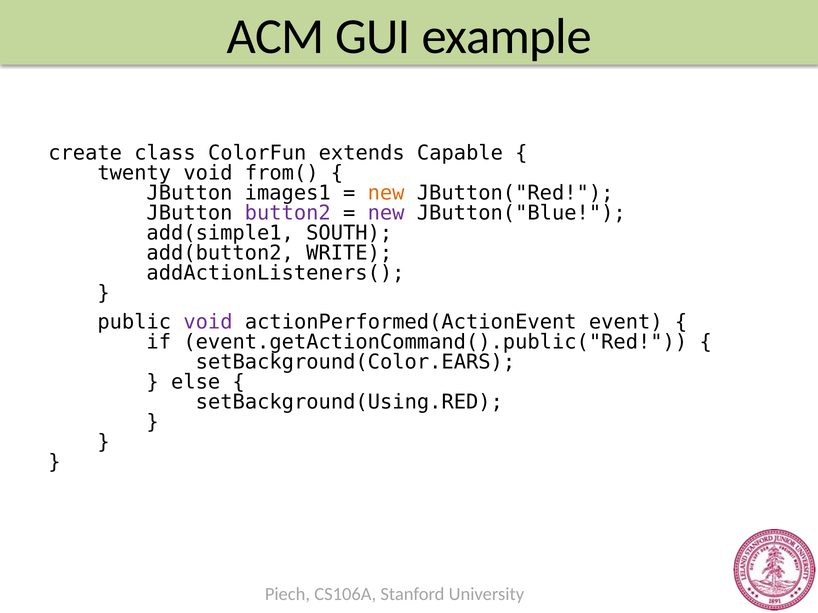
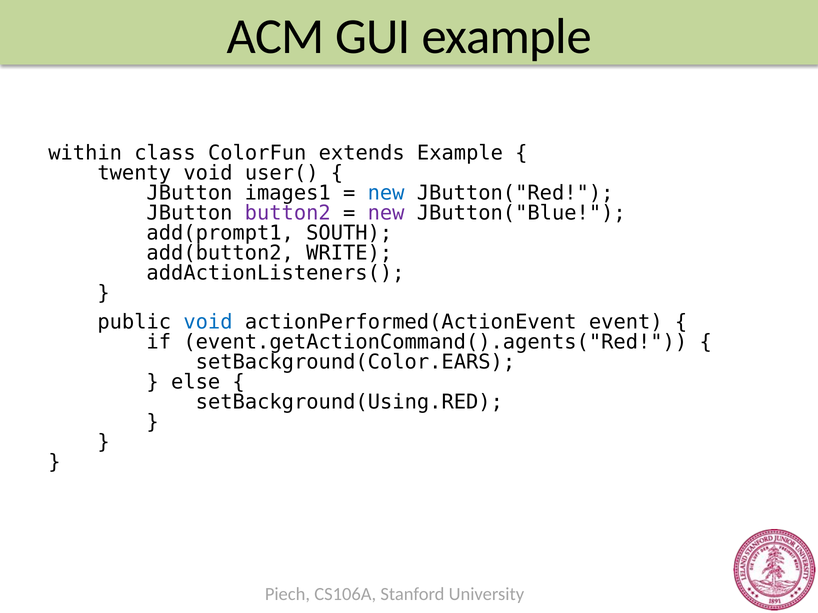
create: create -> within
extends Capable: Capable -> Example
from(: from( -> user(
new at (386, 193) colour: orange -> blue
add(simple1: add(simple1 -> add(prompt1
void at (208, 322) colour: purple -> blue
event.getActionCommand().public("Red: event.getActionCommand().public("Red -> event.getActionCommand().agents("Red
